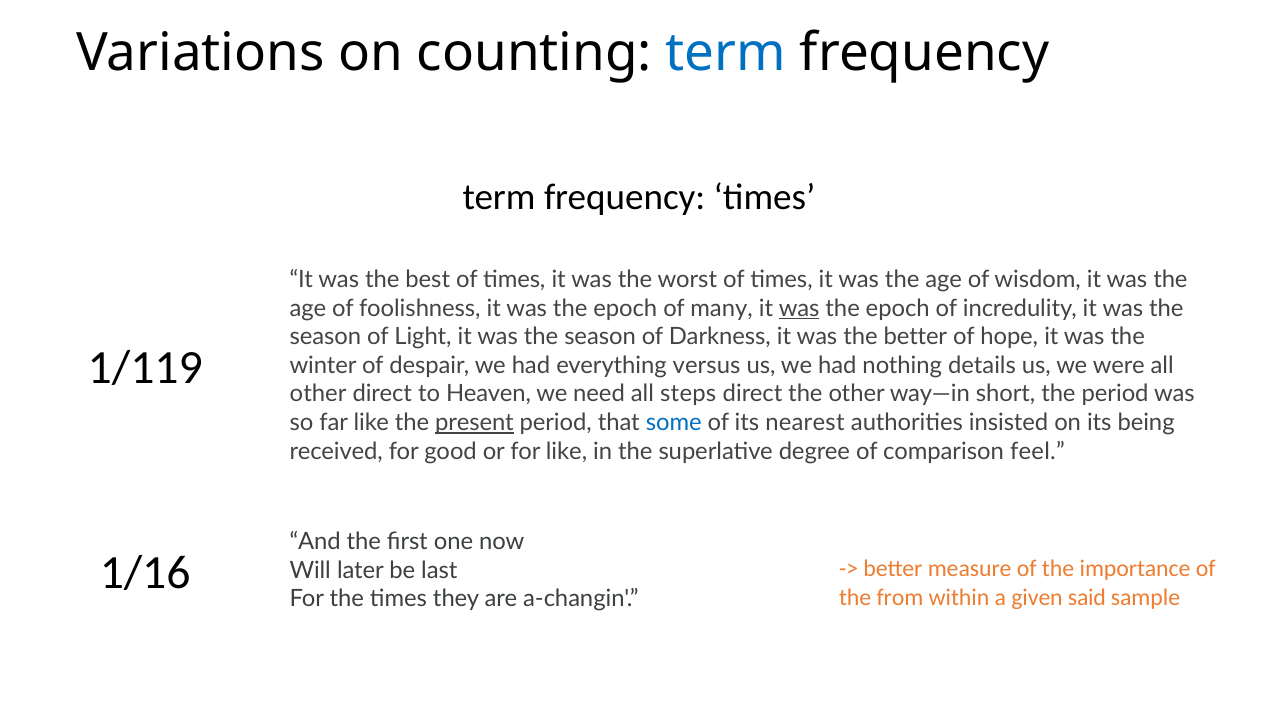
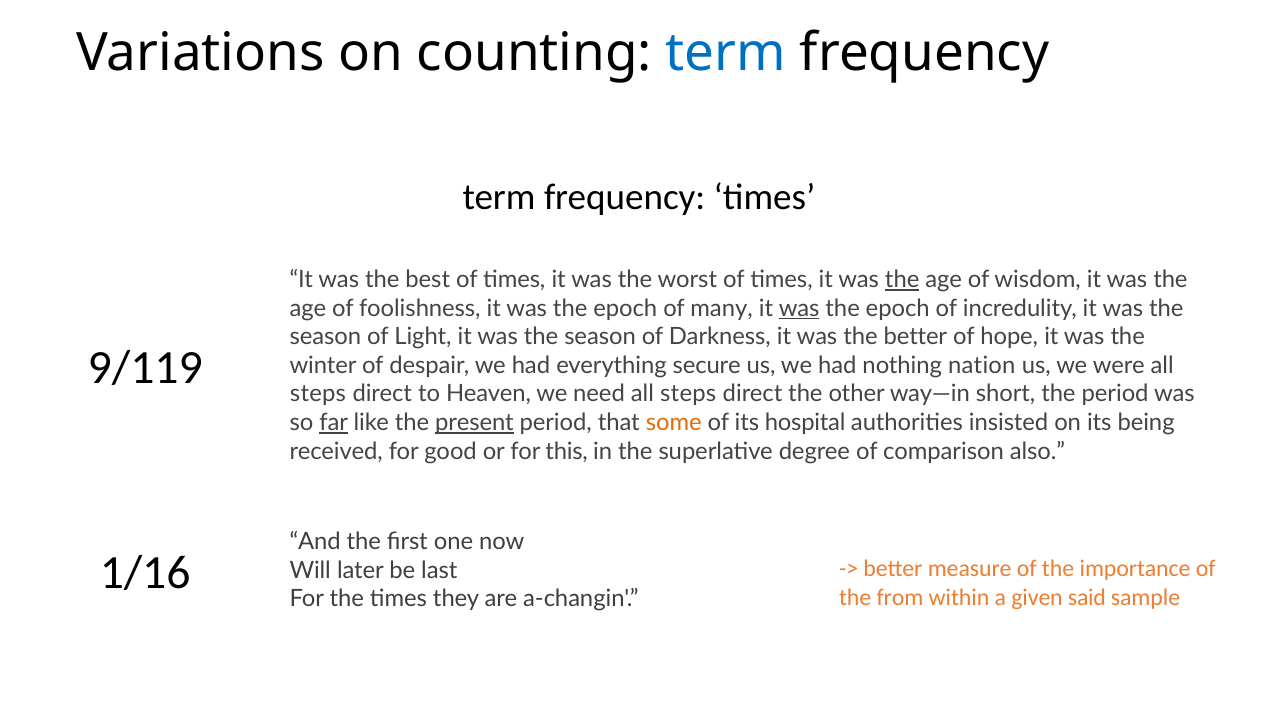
the at (902, 280) underline: none -> present
1/119: 1/119 -> 9/119
versus: versus -> secure
details: details -> nation
other at (318, 394): other -> steps
far underline: none -> present
some colour: blue -> orange
nearest: nearest -> hospital
for like: like -> this
feel: feel -> also
